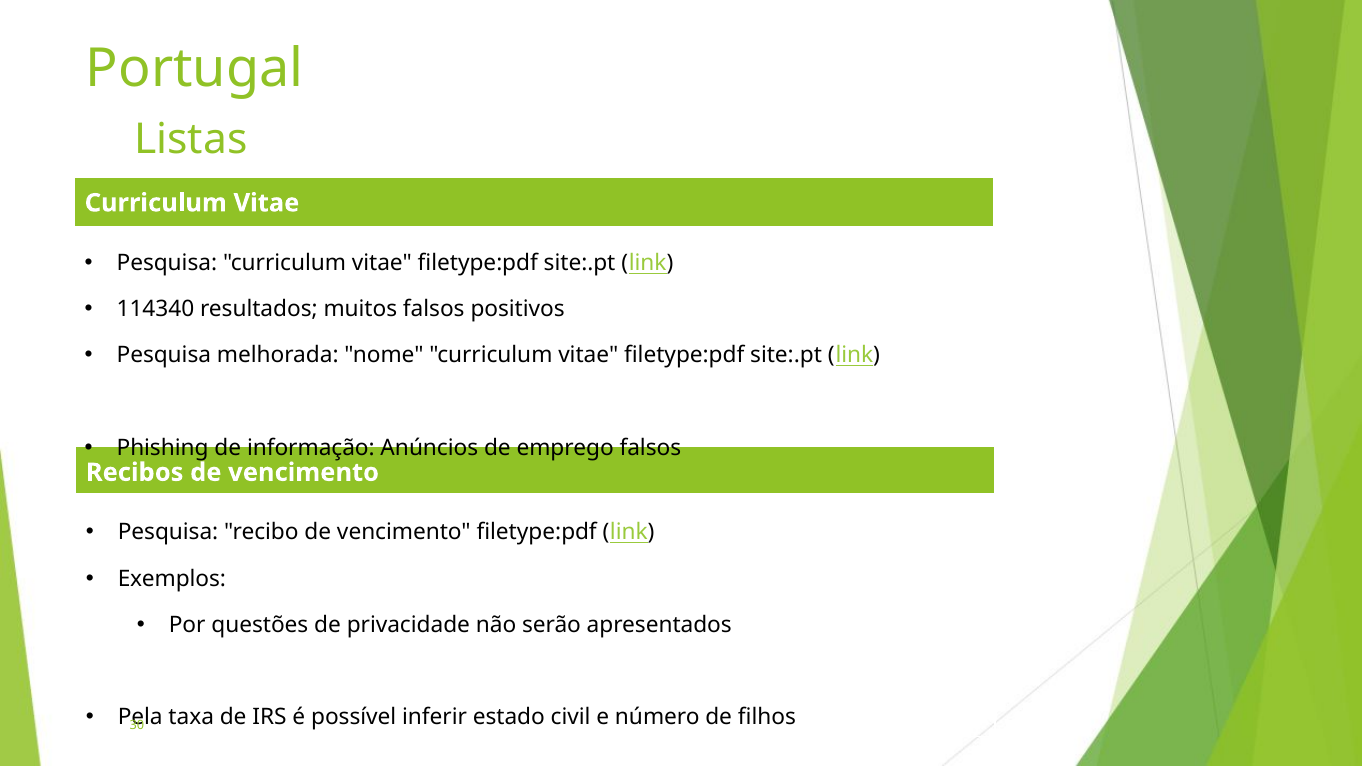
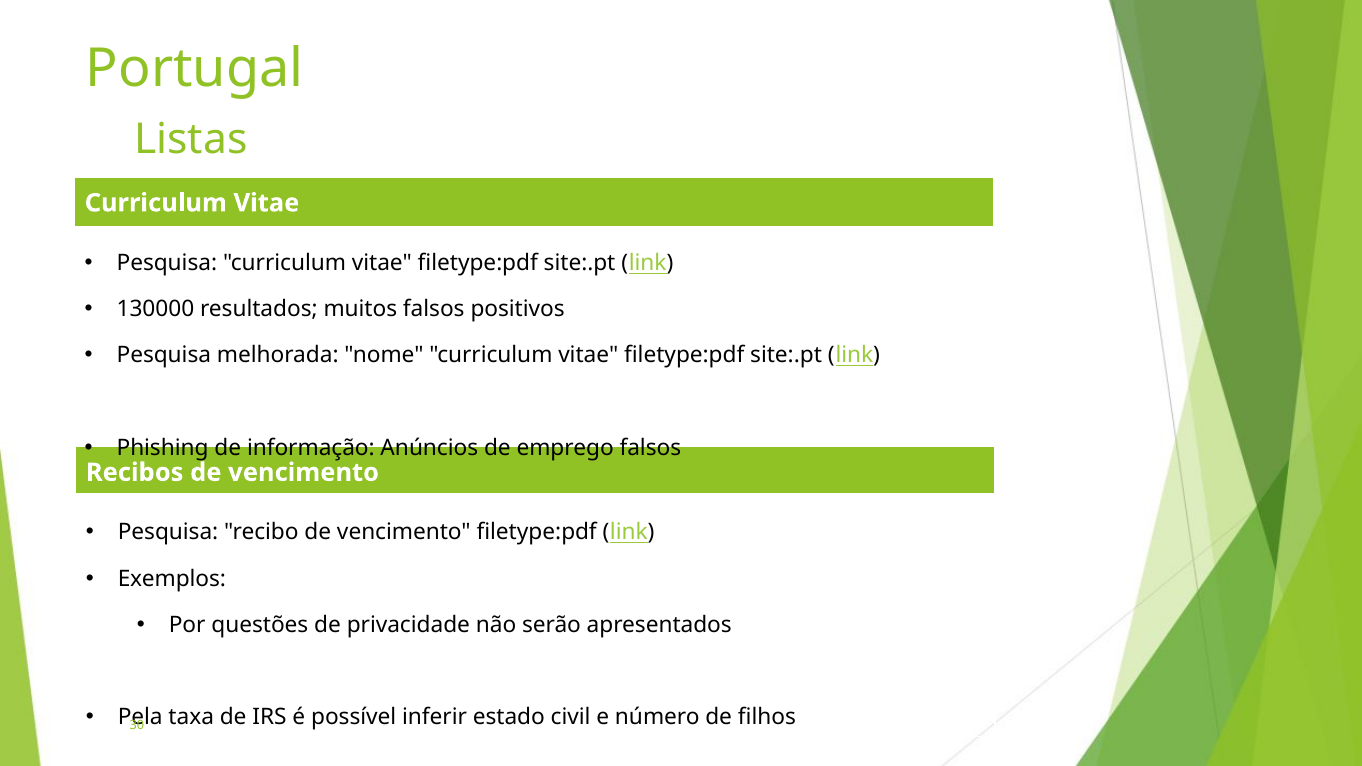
114340: 114340 -> 130000
